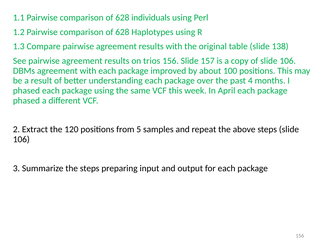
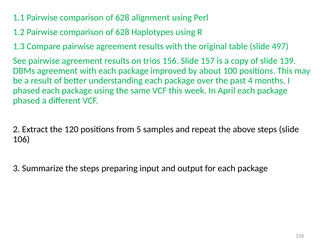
individuals: individuals -> alignment
138: 138 -> 497
of slide 106: 106 -> 139
